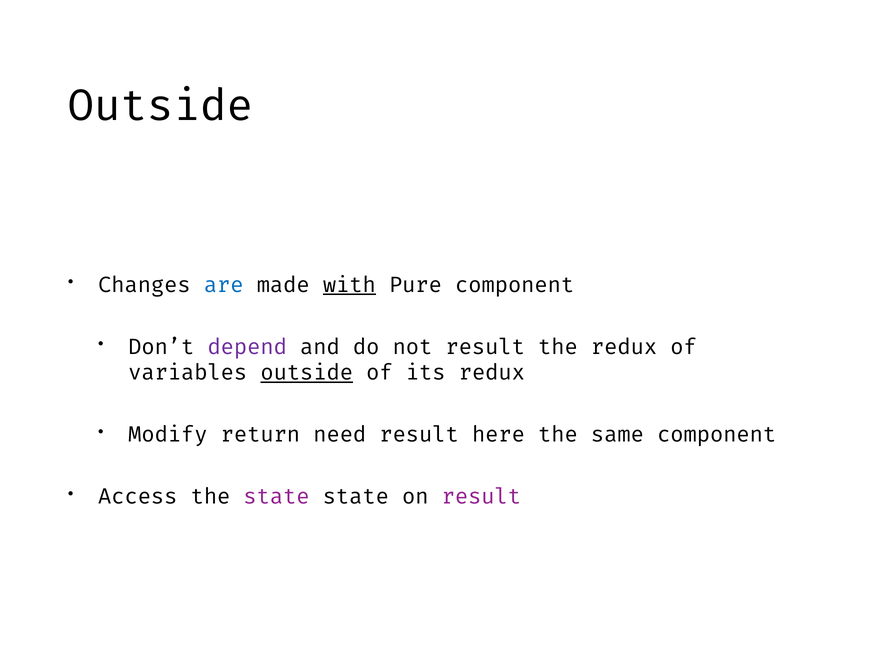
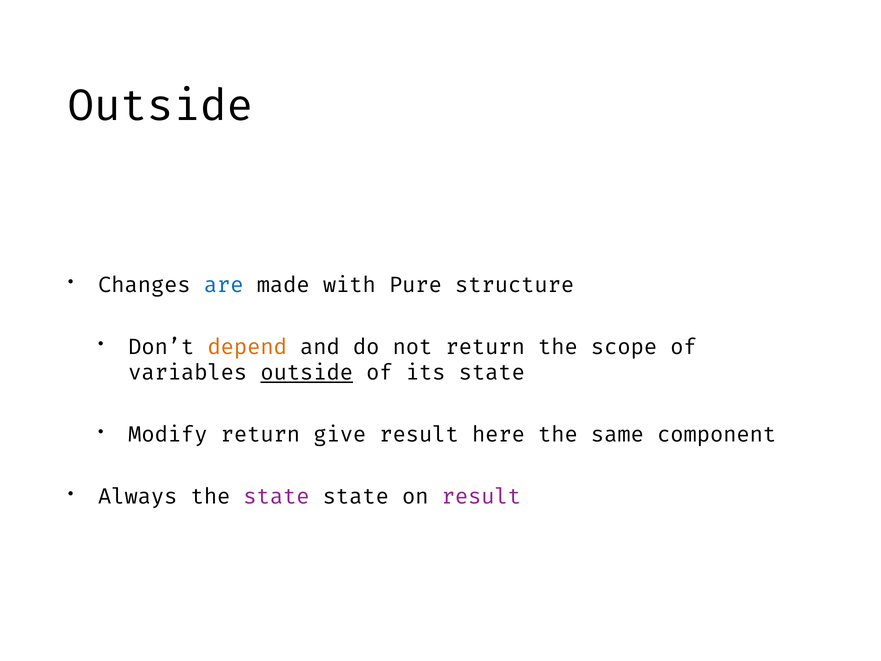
with underline: present -> none
Pure component: component -> structure
depend colour: purple -> orange
not result: result -> return
the redux: redux -> scope
its redux: redux -> state
need: need -> give
Access: Access -> Always
